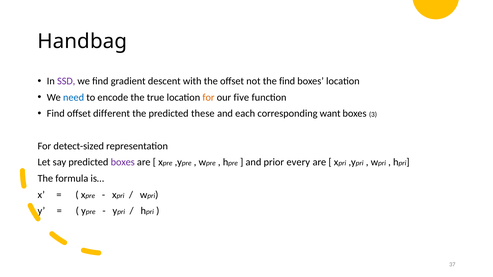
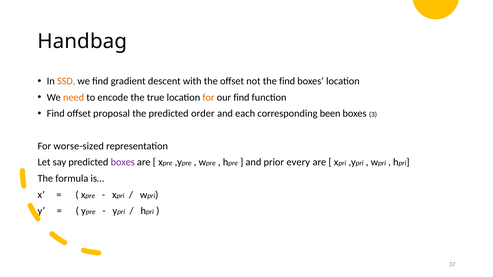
SSD colour: purple -> orange
need colour: blue -> orange
our five: five -> find
different: different -> proposal
these: these -> order
want: want -> been
detect-sized: detect-sized -> worse-sized
